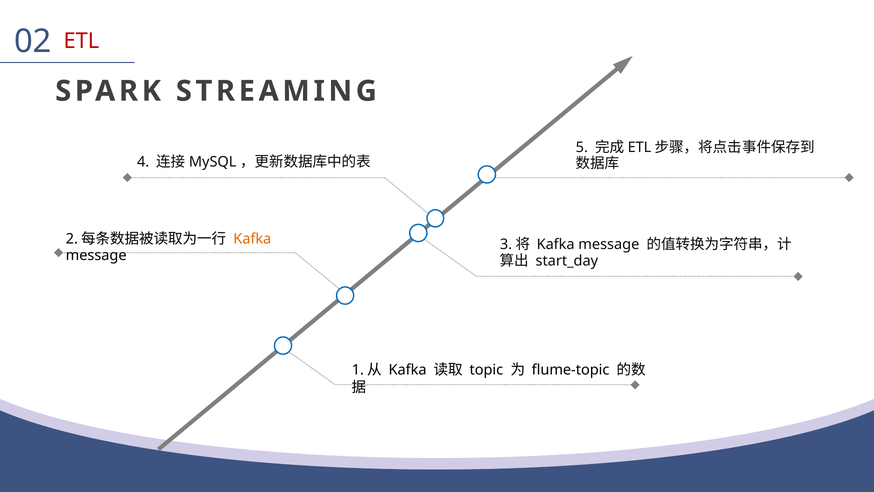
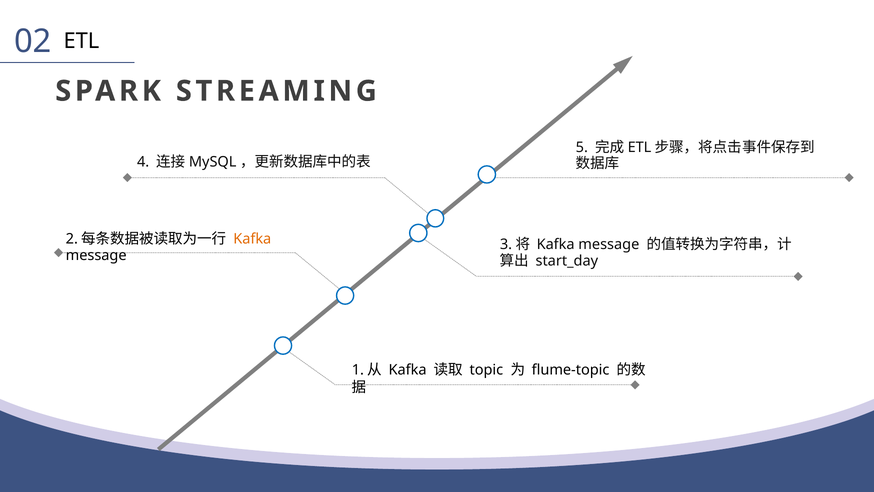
ETL colour: red -> black
